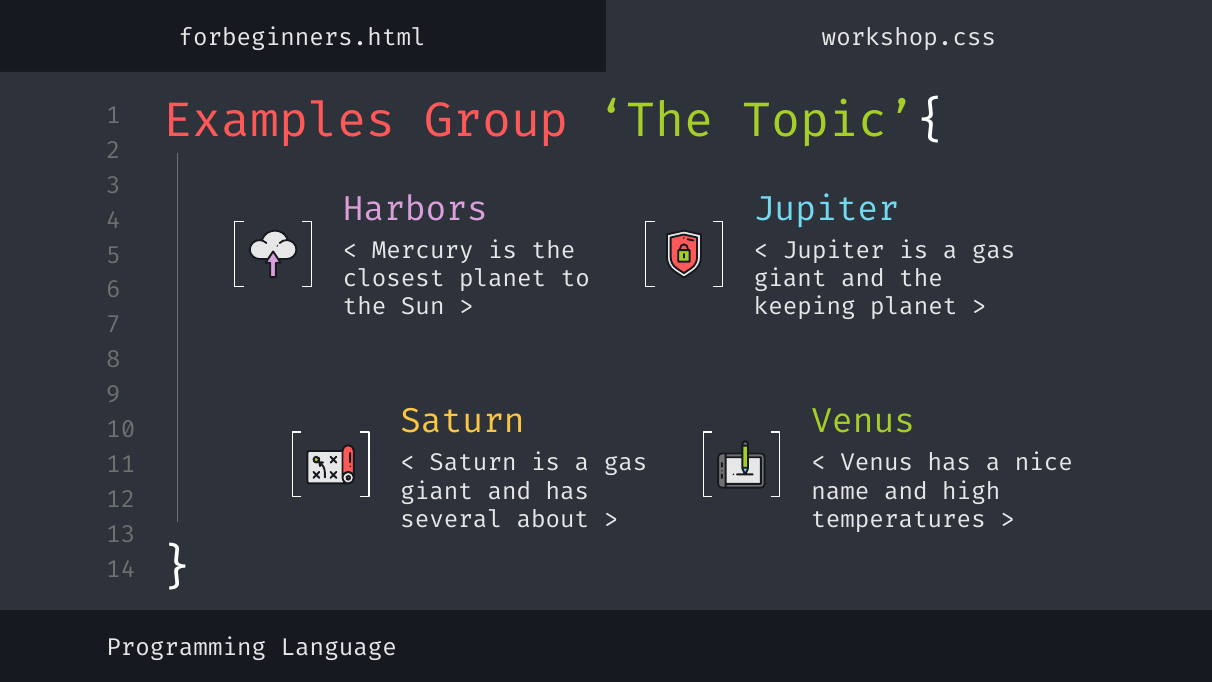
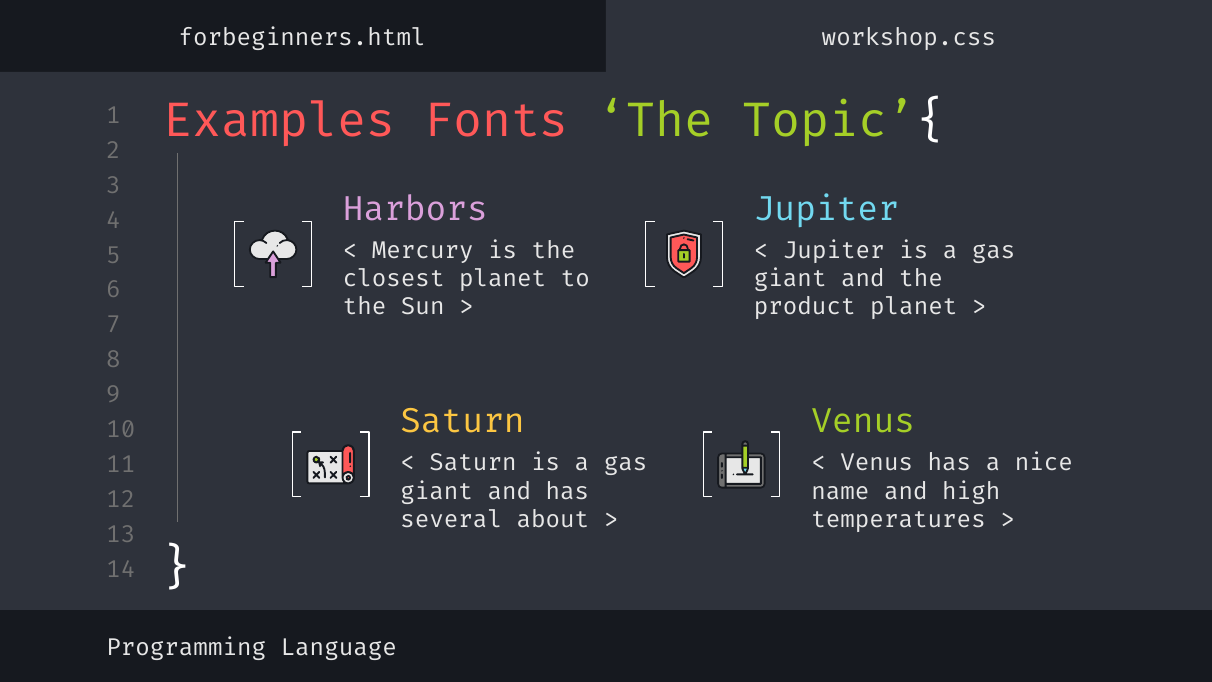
Group: Group -> Fonts
keeping: keeping -> product
